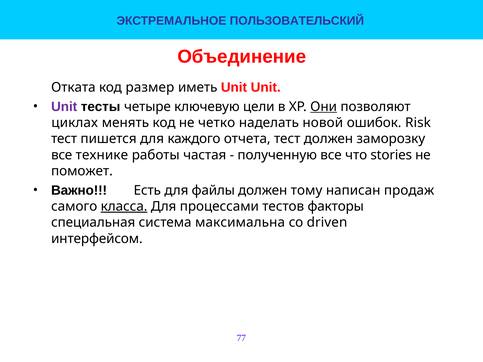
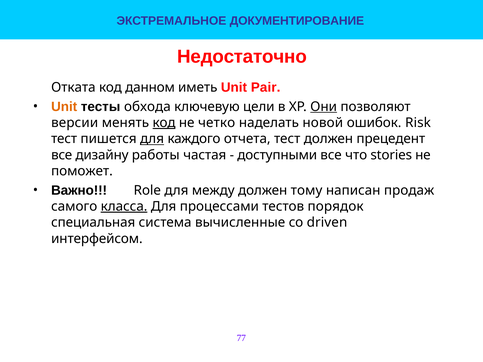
ПОЛЬЗОВАТЕЛЬСКИЙ: ПОЛЬЗОВАТЕЛЬСКИЙ -> ДОКУМЕНТИРОВАНИЕ
Объединение: Объединение -> Недостаточно
размер: размер -> данном
Unit Unit: Unit -> Pair
Unit at (64, 107) colour: purple -> orange
четыре: четыре -> обхода
циклах: циклах -> версии
код at (164, 123) underline: none -> present
для at (152, 139) underline: none -> present
заморозку: заморозку -> прецедент
технике: технике -> дизайну
полученную: полученную -> доступными
Есть: Есть -> Role
файлы: файлы -> между
факторы: факторы -> порядок
максимальна: максимальна -> вычисленные
